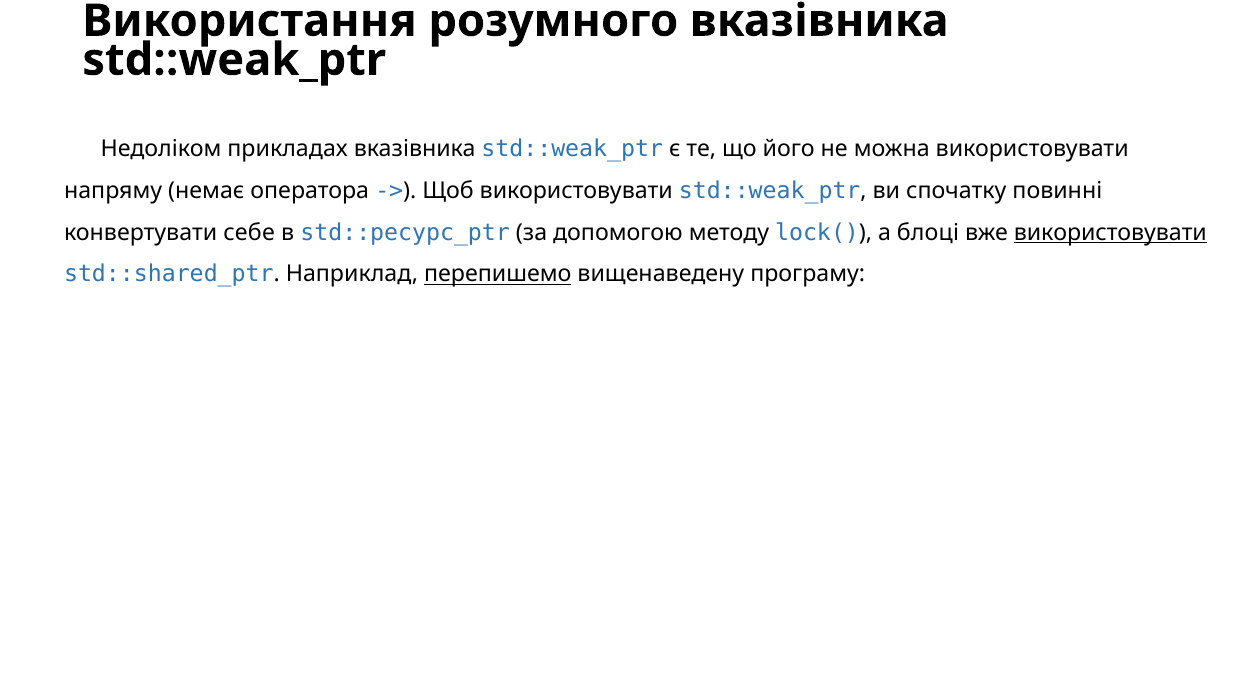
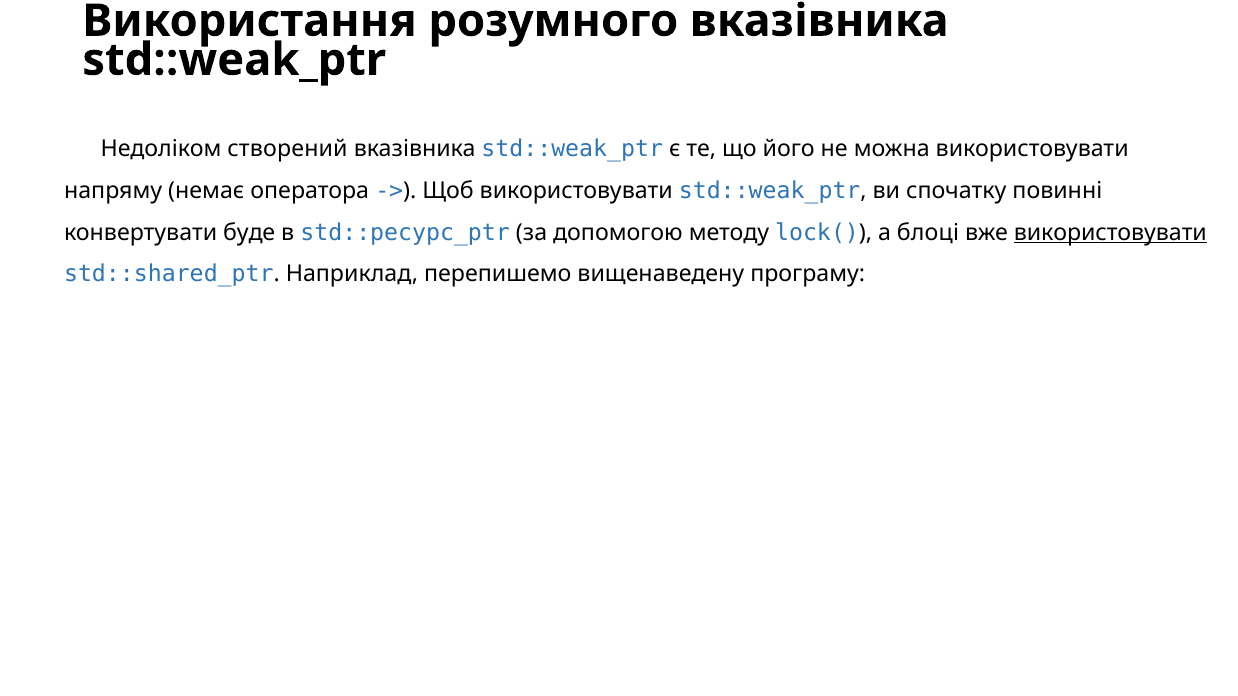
прикладах: прикладах -> створений
себе: себе -> буде
перепишемо underline: present -> none
